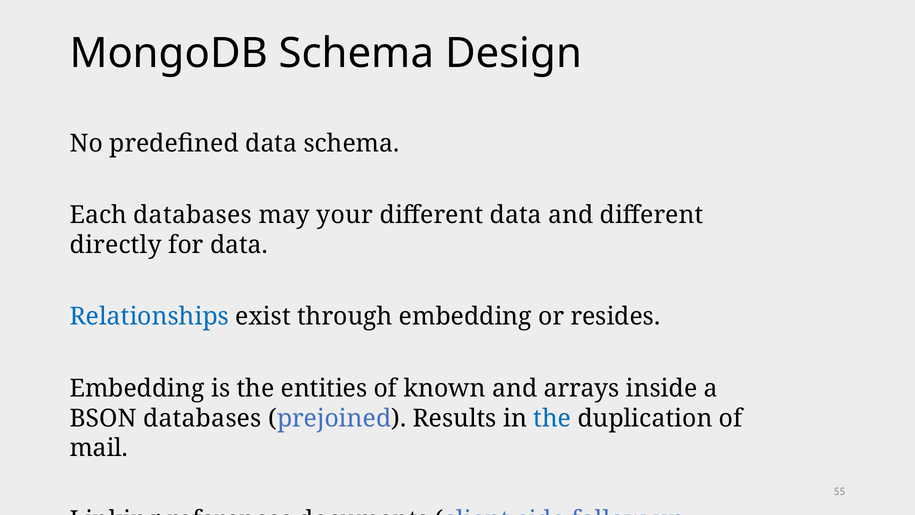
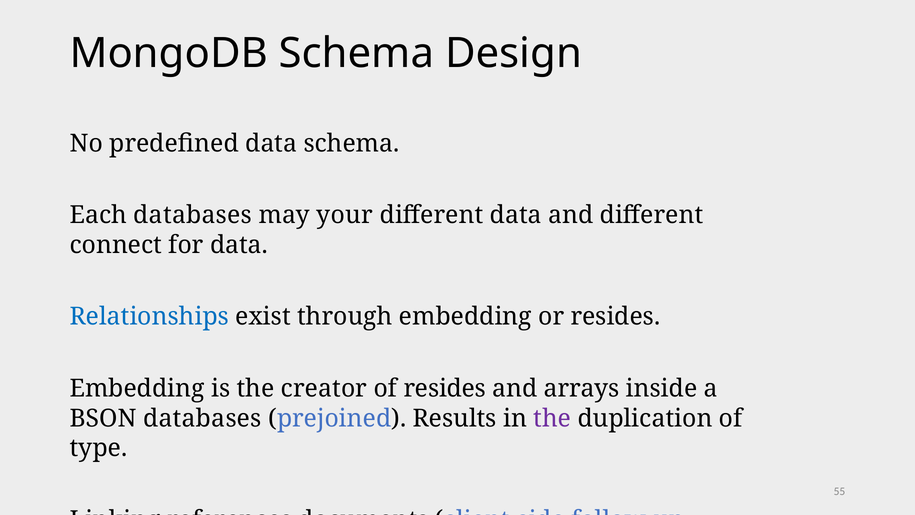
directly: directly -> connect
entities: entities -> creator
of known: known -> resides
the at (552, 418) colour: blue -> purple
mail: mail -> type
